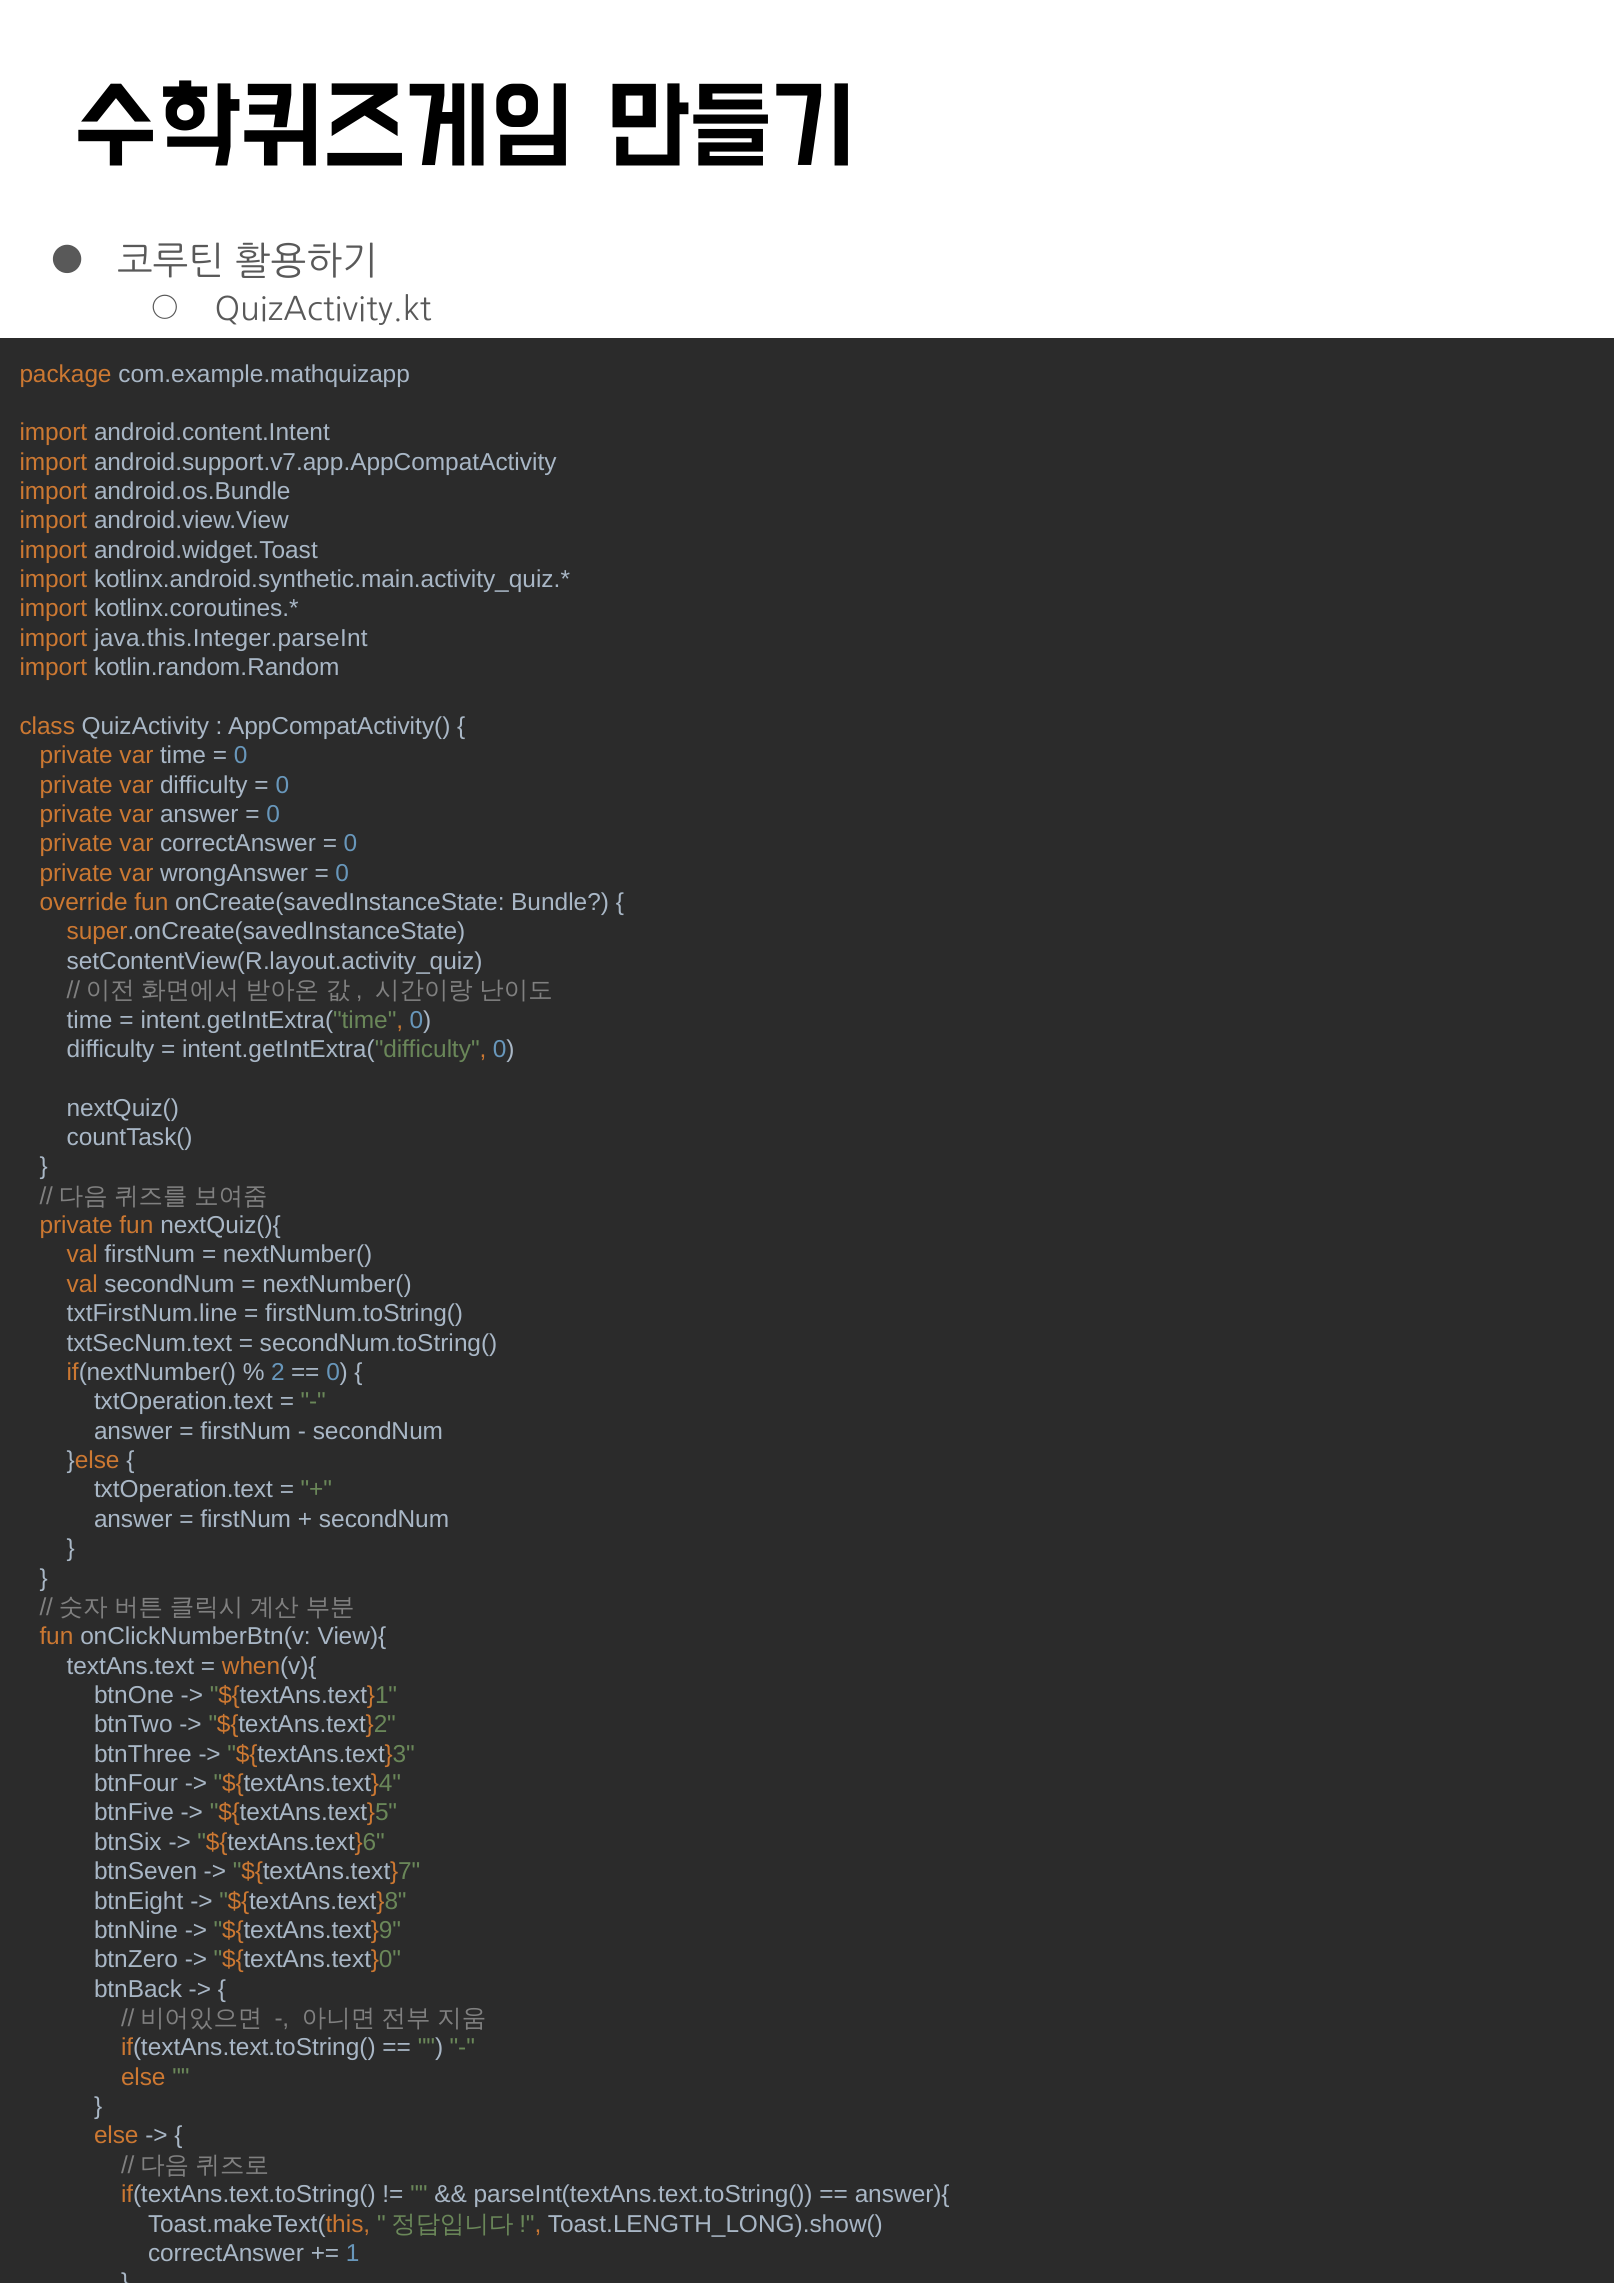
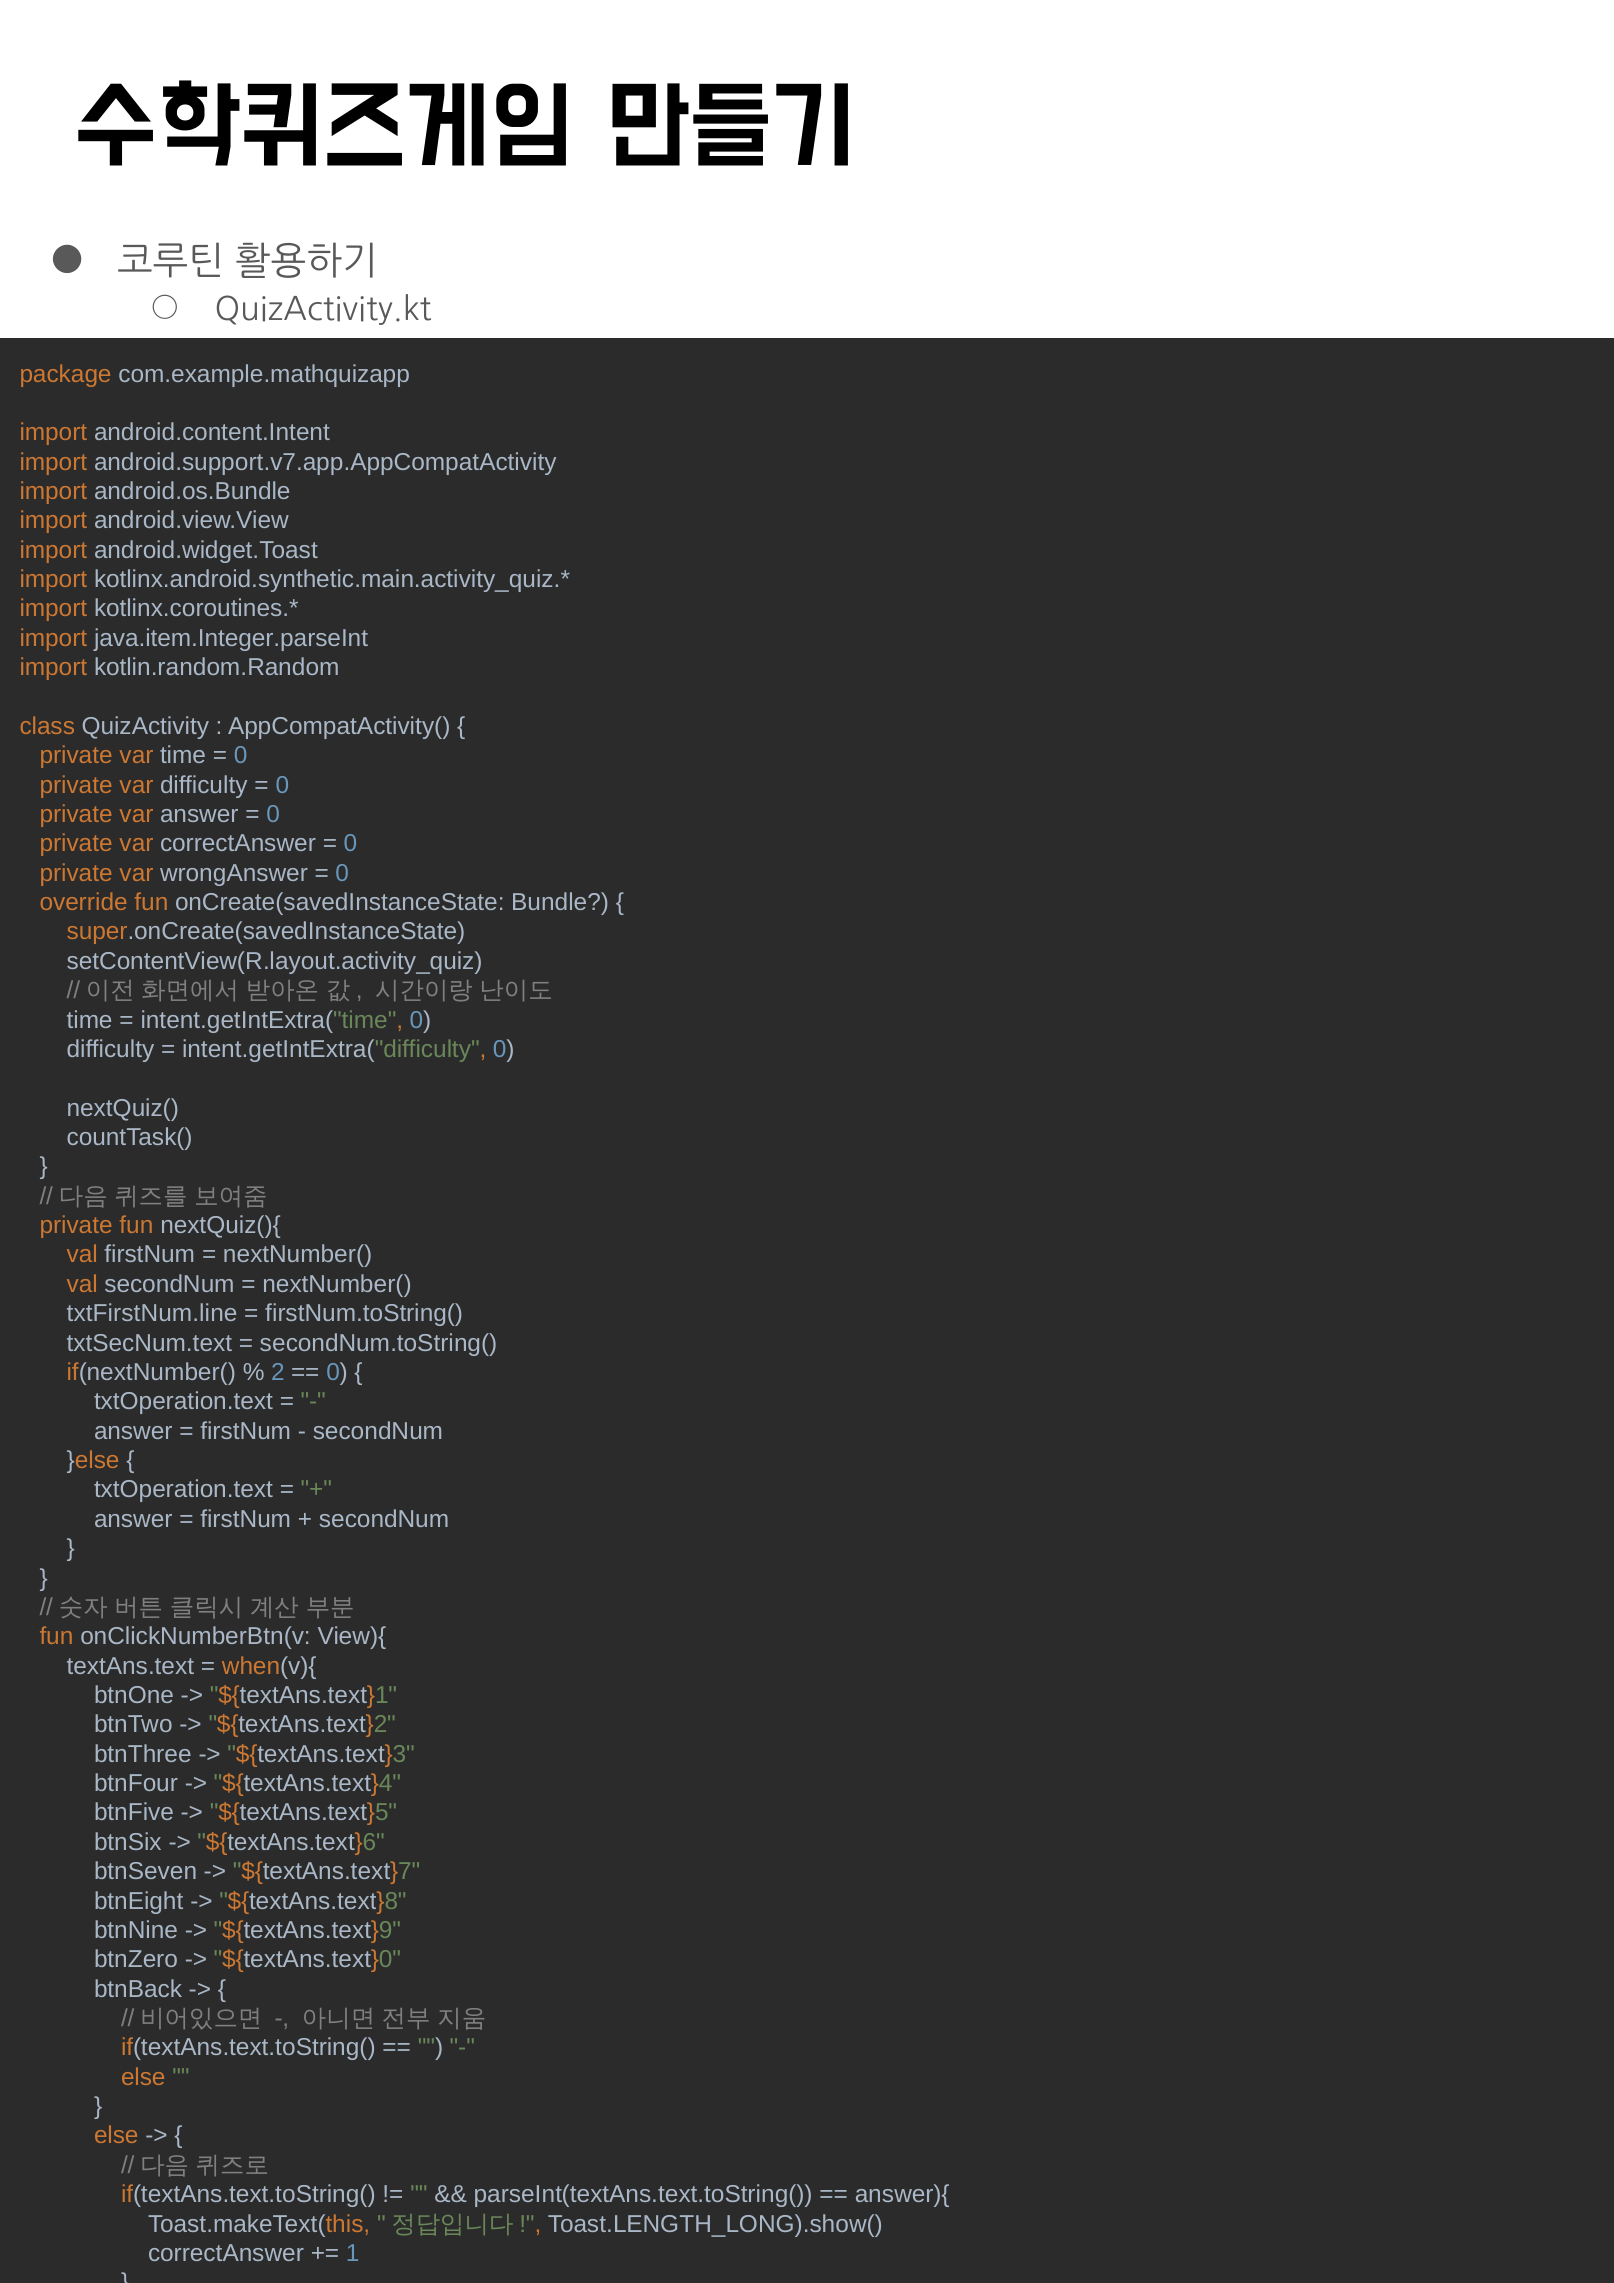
java.this.Integer.parseInt: java.this.Integer.parseInt -> java.item.Integer.parseInt
